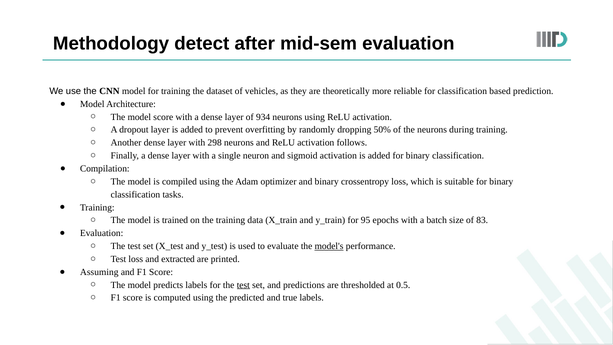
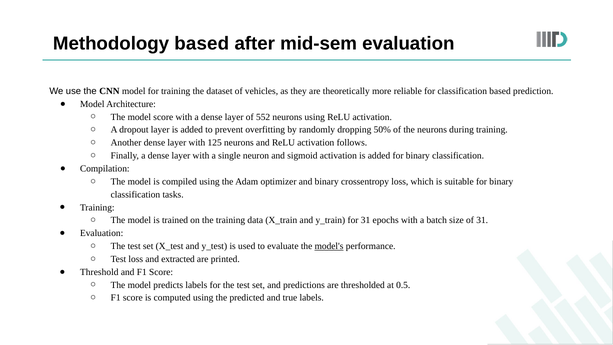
Methodology detect: detect -> based
934: 934 -> 552
298: 298 -> 125
for 95: 95 -> 31
of 83: 83 -> 31
Assuming: Assuming -> Threshold
test at (243, 285) underline: present -> none
